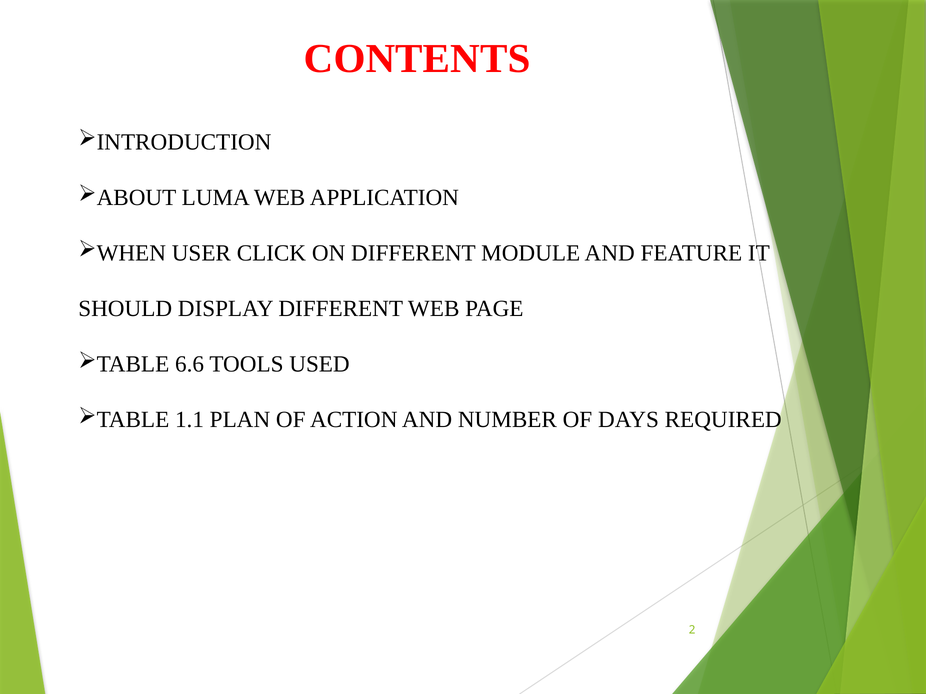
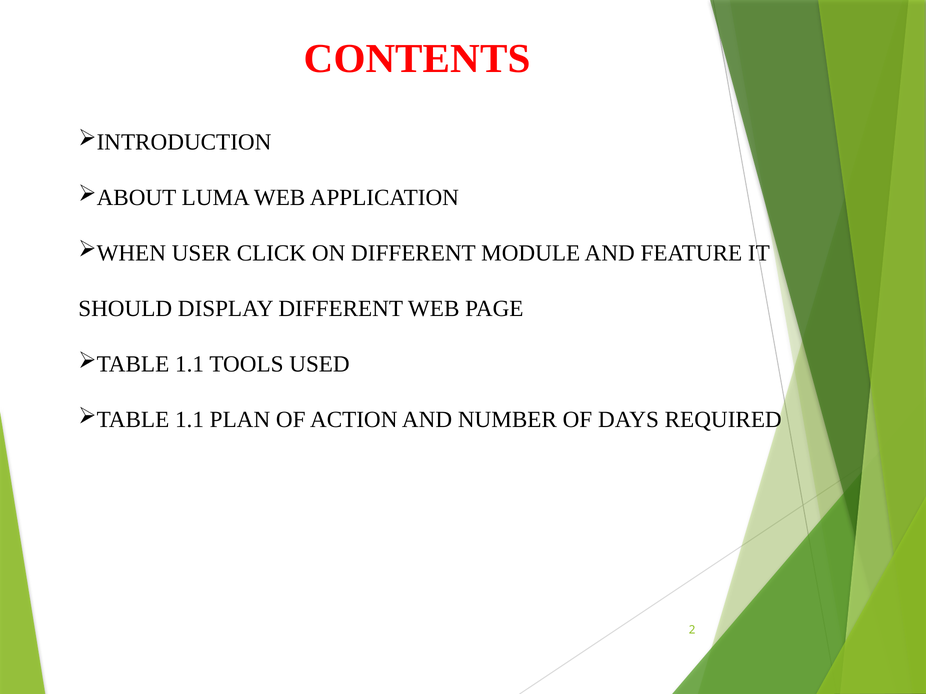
6.6 at (190, 364): 6.6 -> 1.1
